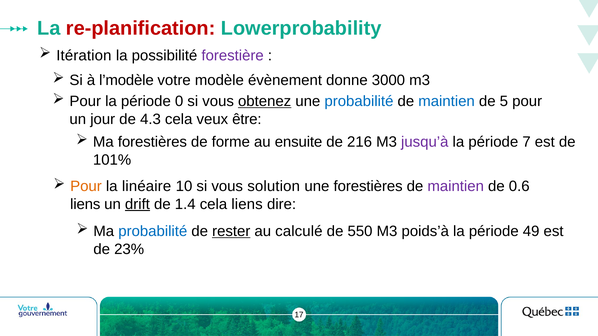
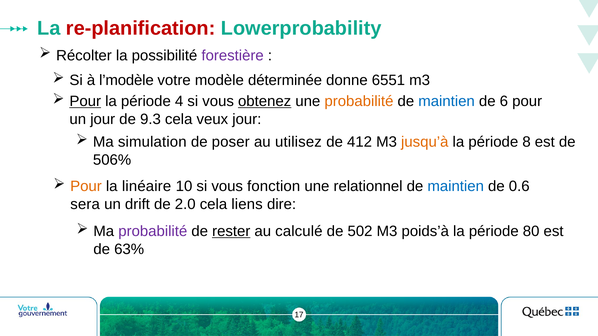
Itération: Itération -> Récolter
évènement: évènement -> déterminée
3000: 3000 -> 6551
Pour at (85, 101) underline: none -> present
0: 0 -> 4
probabilité at (359, 101) colour: blue -> orange
5: 5 -> 6
4.3: 4.3 -> 9.3
veux être: être -> jour
Ma forestières: forestières -> simulation
forme: forme -> poser
ensuite: ensuite -> utilisez
216: 216 -> 412
jusqu’à colour: purple -> orange
7: 7 -> 8
101%: 101% -> 506%
solution: solution -> fonction
une forestières: forestières -> relationnel
maintien at (456, 186) colour: purple -> blue
liens at (85, 204): liens -> sera
drift underline: present -> none
1.4: 1.4 -> 2.0
probabilité at (153, 231) colour: blue -> purple
550: 550 -> 502
49: 49 -> 80
23%: 23% -> 63%
